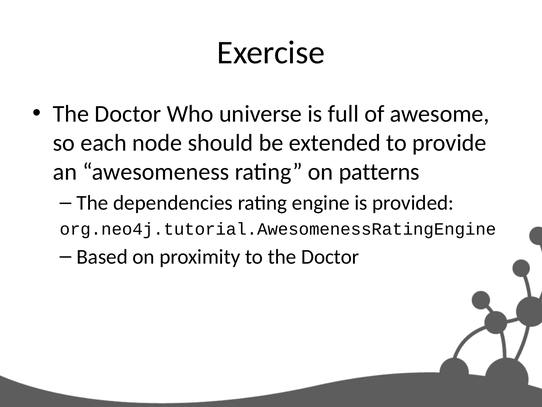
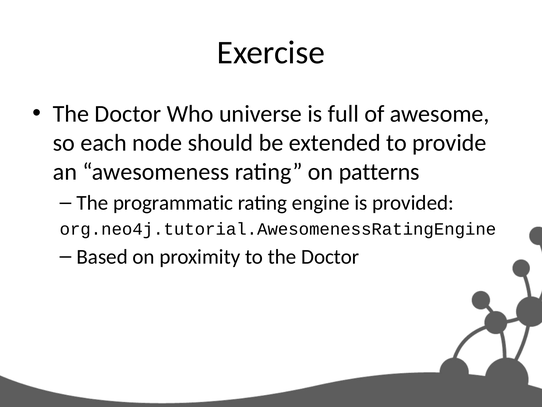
dependencies: dependencies -> programmatic
